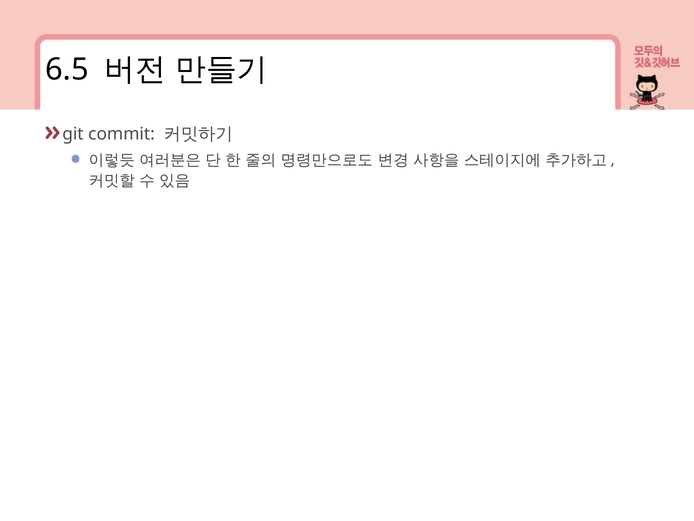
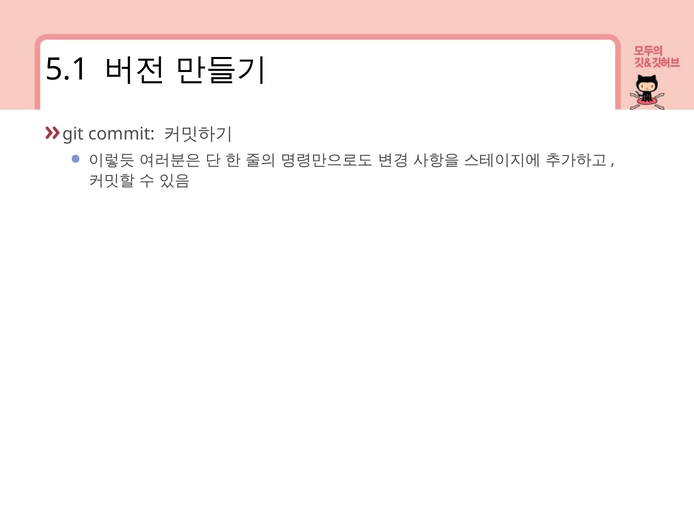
6.5: 6.5 -> 5.1
